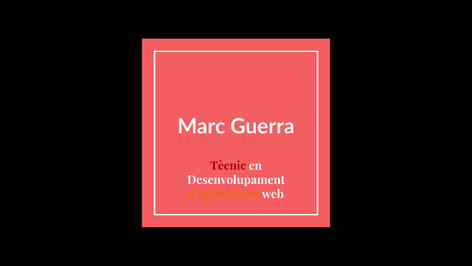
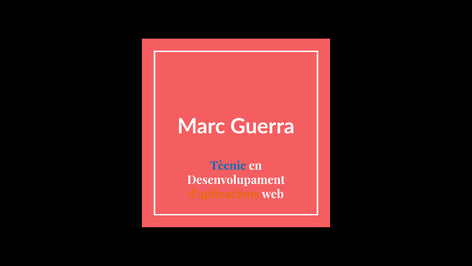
Tècnic colour: red -> blue
